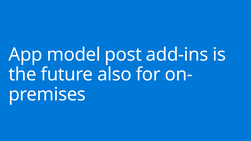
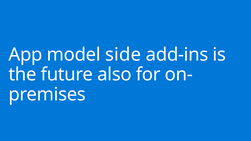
post: post -> side
